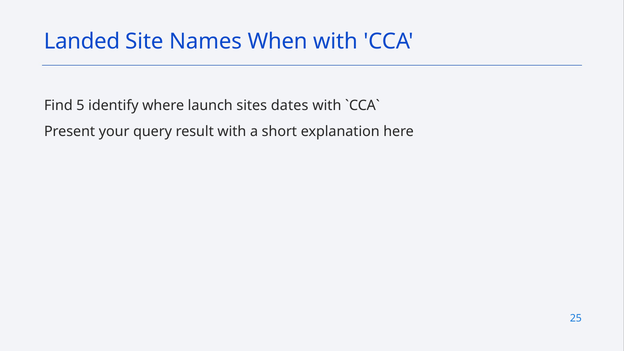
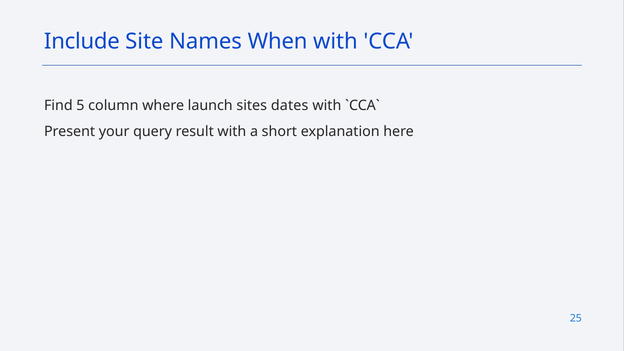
Landed: Landed -> Include
identify: identify -> column
